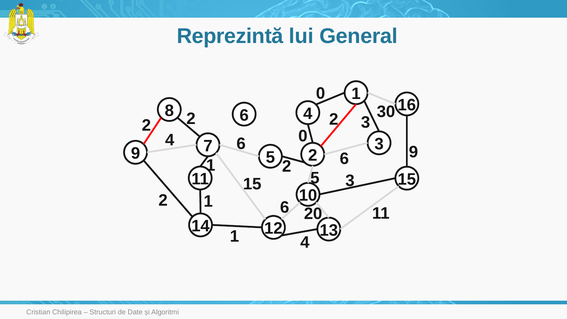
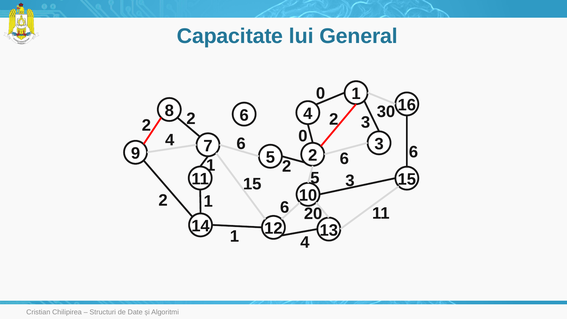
Reprezintă: Reprezintă -> Capacitate
9 at (414, 152): 9 -> 6
